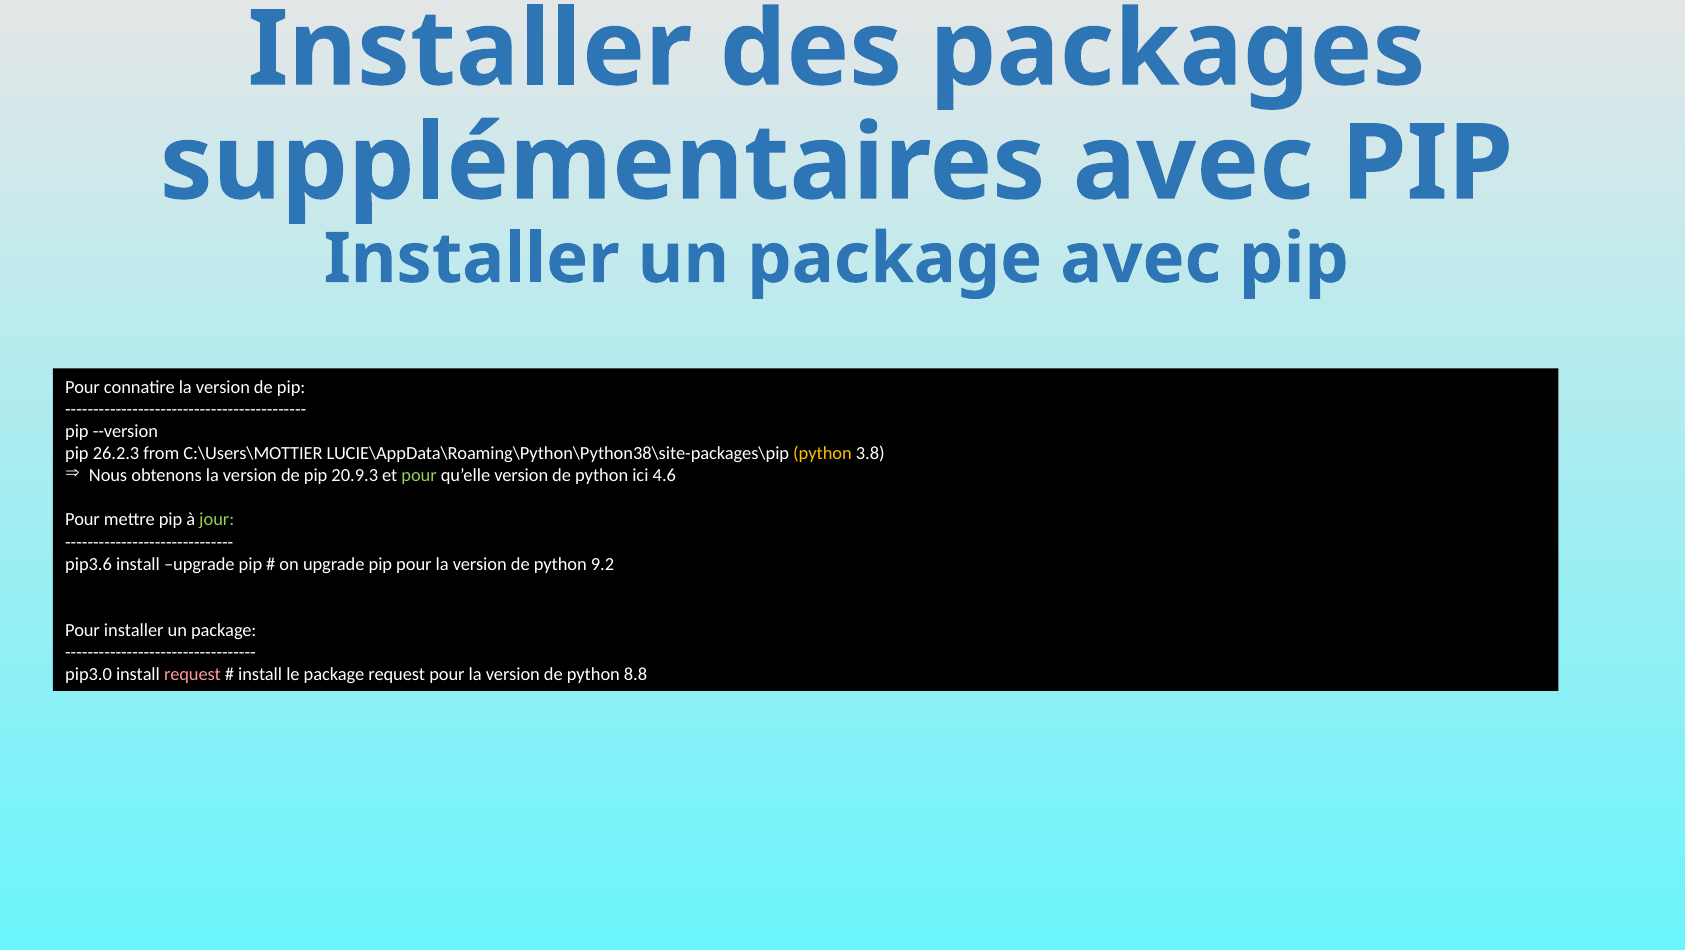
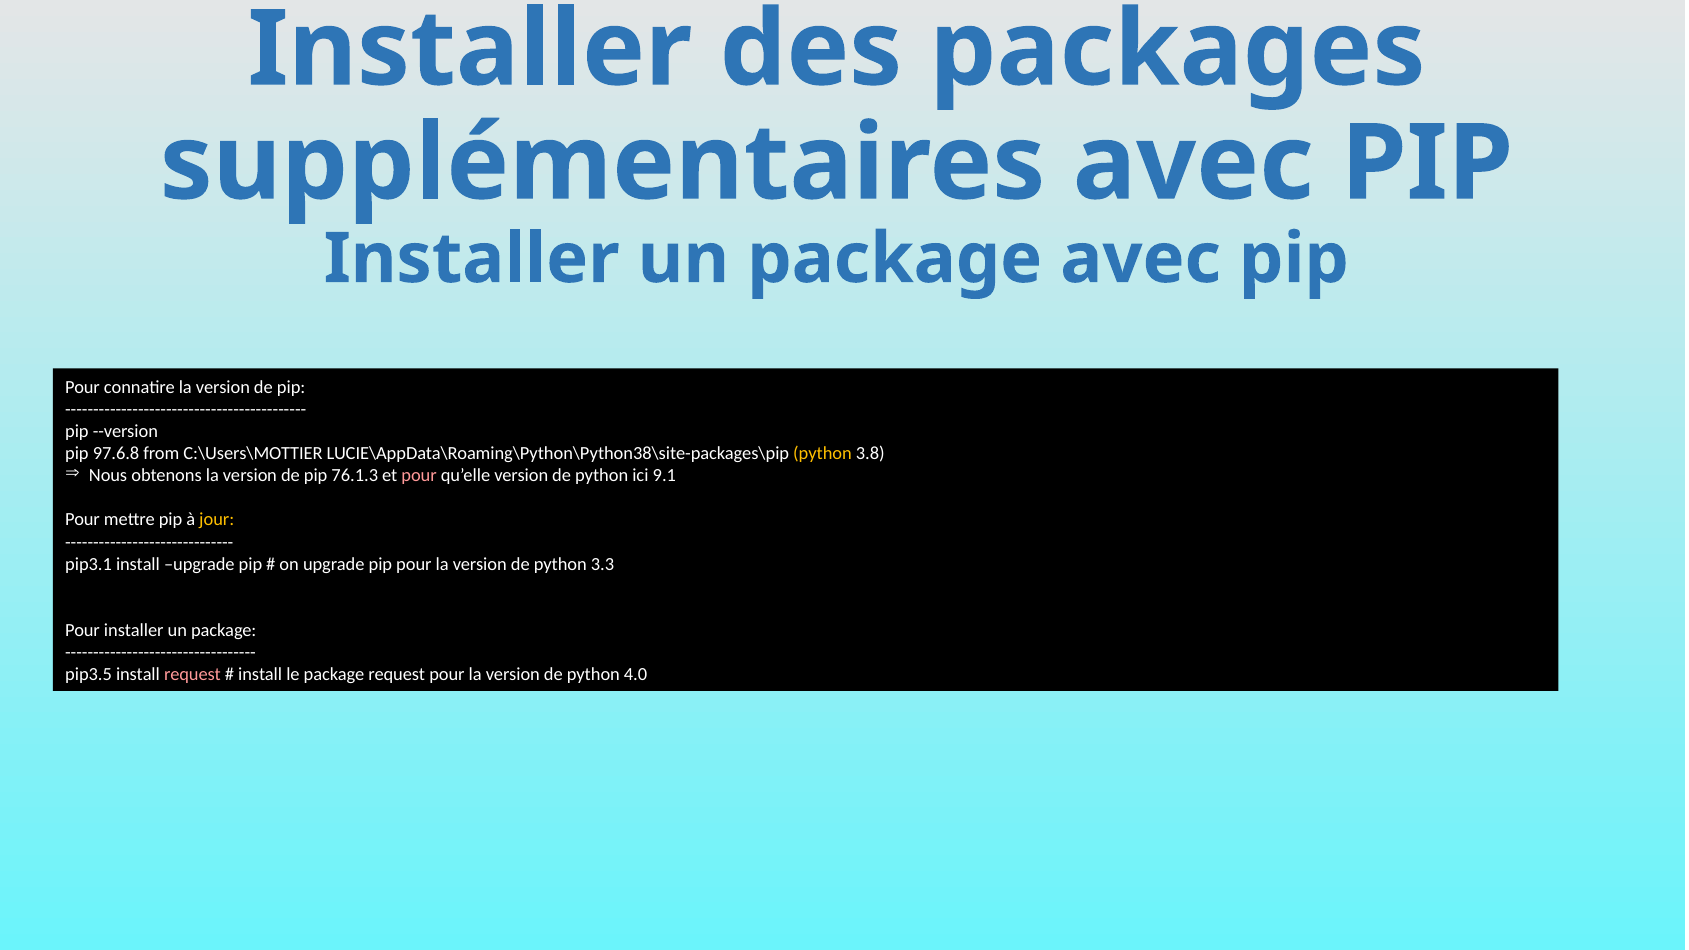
26.2.3: 26.2.3 -> 97.6.8
20.9.3: 20.9.3 -> 76.1.3
pour at (419, 476) colour: light green -> pink
4.6: 4.6 -> 9.1
jour colour: light green -> yellow
pip3.6: pip3.6 -> pip3.1
9.2: 9.2 -> 3.3
pip3.0: pip3.0 -> pip3.5
8.8: 8.8 -> 4.0
